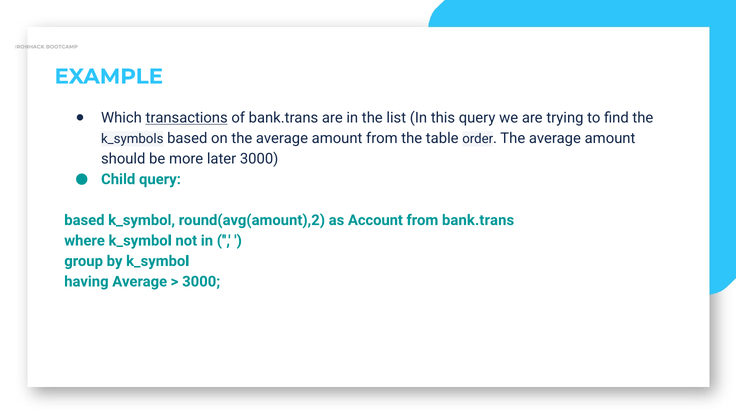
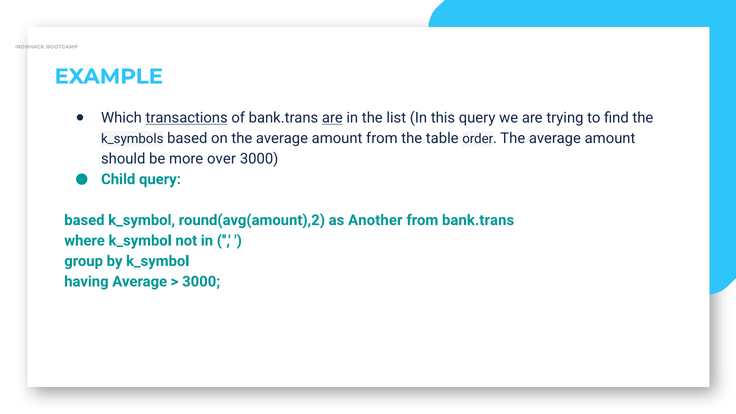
are at (332, 118) underline: none -> present
later: later -> over
Account: Account -> Another
